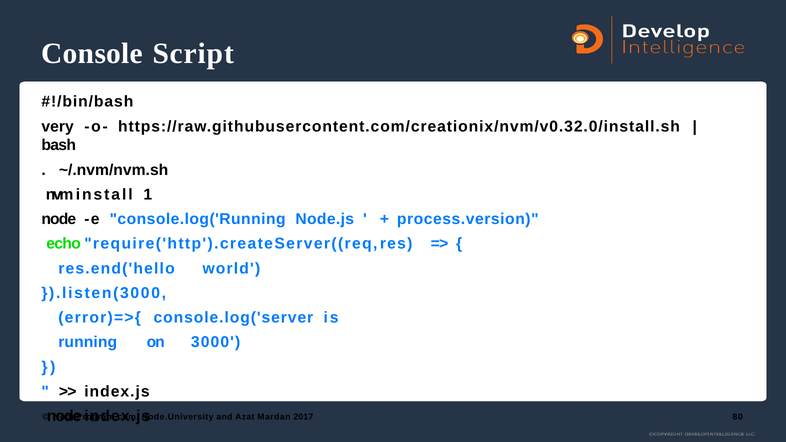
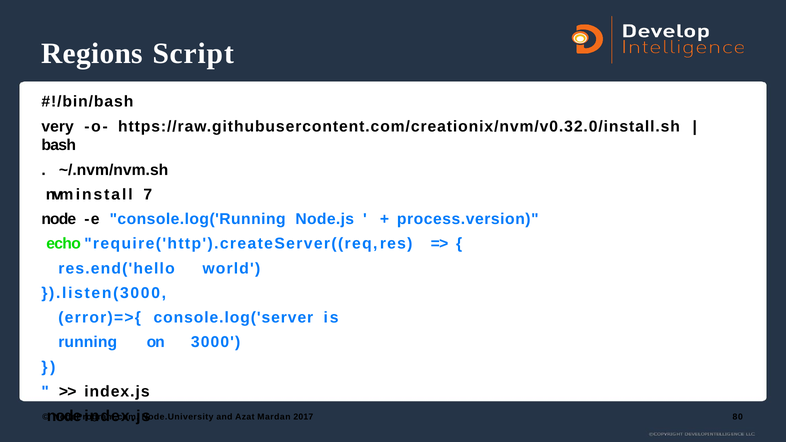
Console: Console -> Regions
1: 1 -> 7
